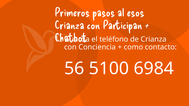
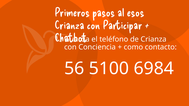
Participan: Participan -> Participar
